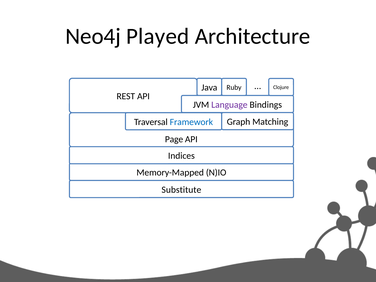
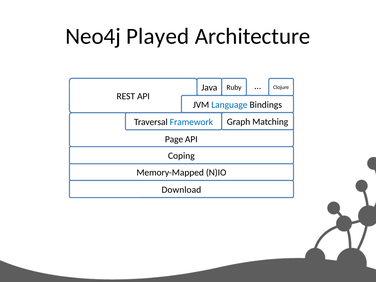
Language colour: purple -> blue
Indices: Indices -> Coping
Substitute: Substitute -> Download
